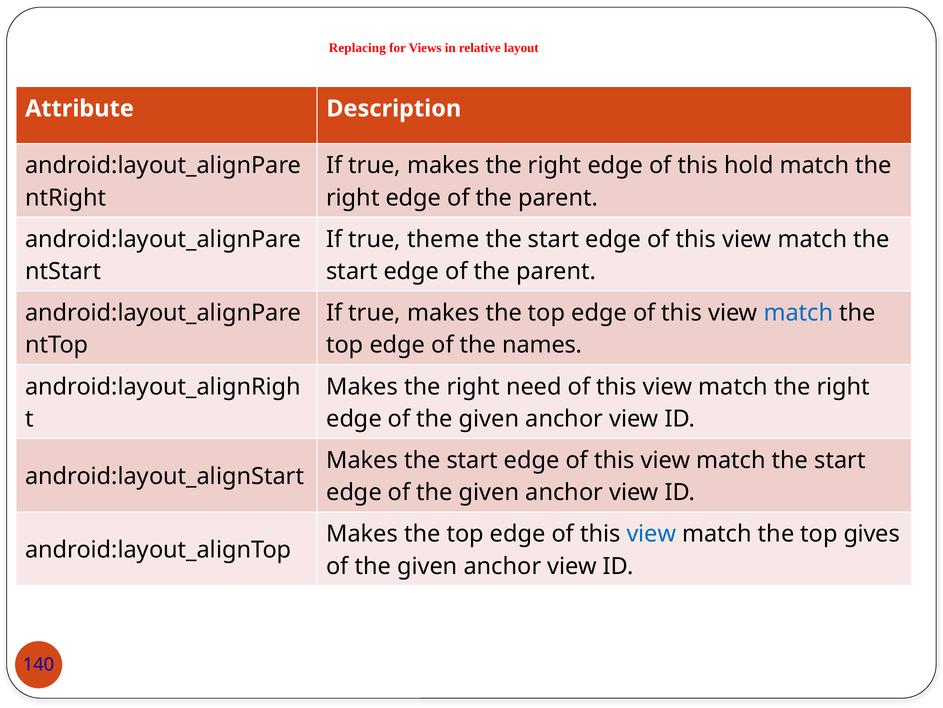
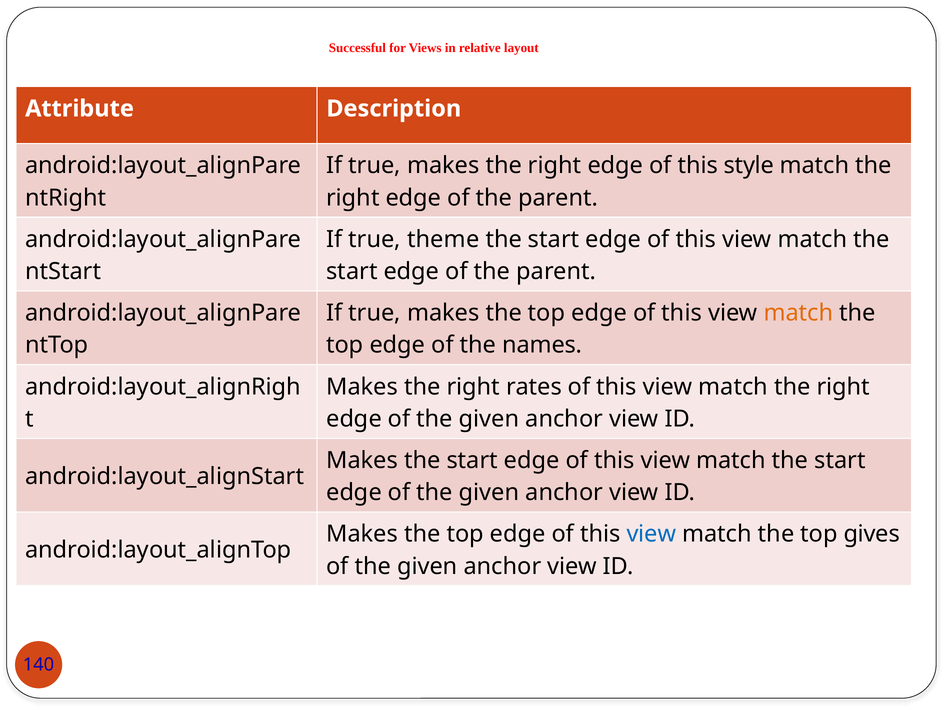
Replacing: Replacing -> Successful
hold: hold -> style
match at (798, 313) colour: blue -> orange
need: need -> rates
